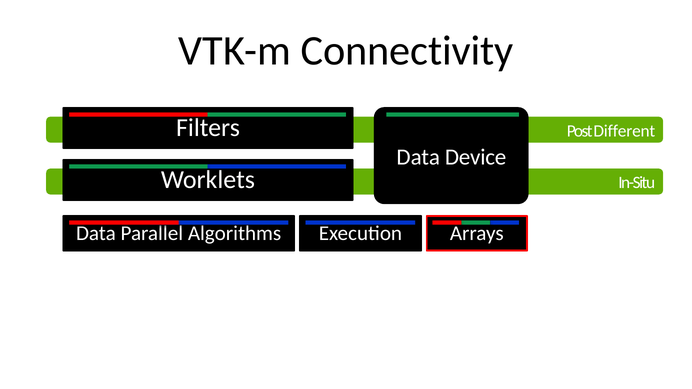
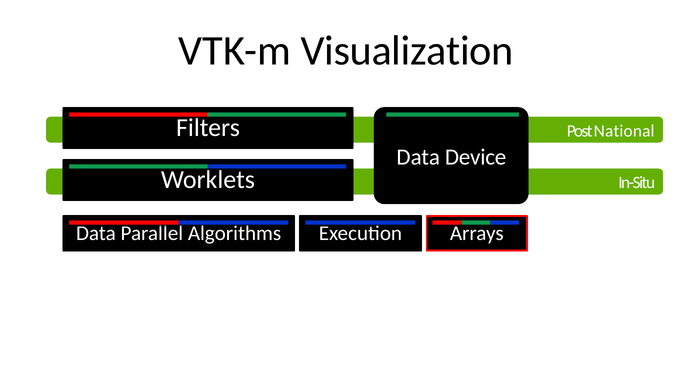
Connectivity: Connectivity -> Visualization
Different: Different -> National
